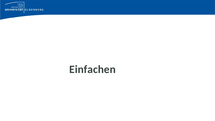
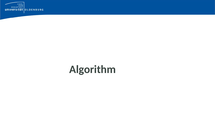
Einfachen: Einfachen -> Algorithm
